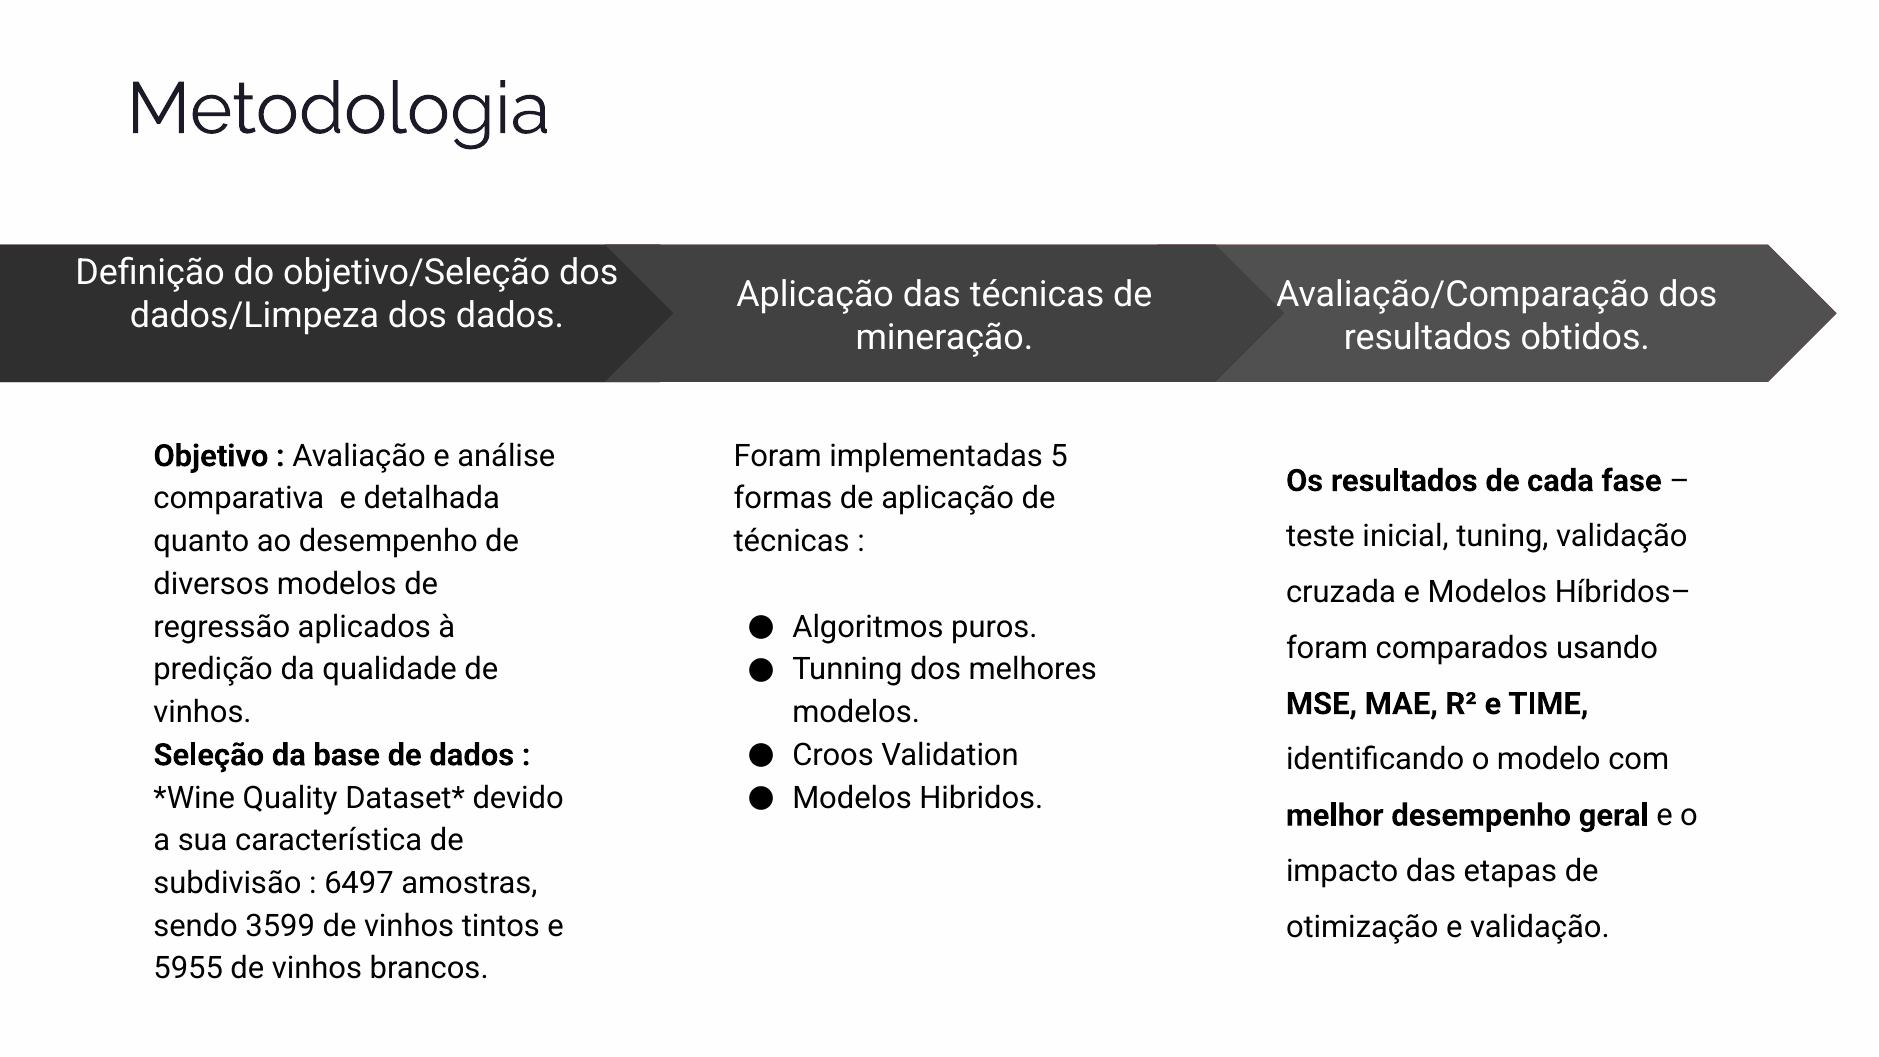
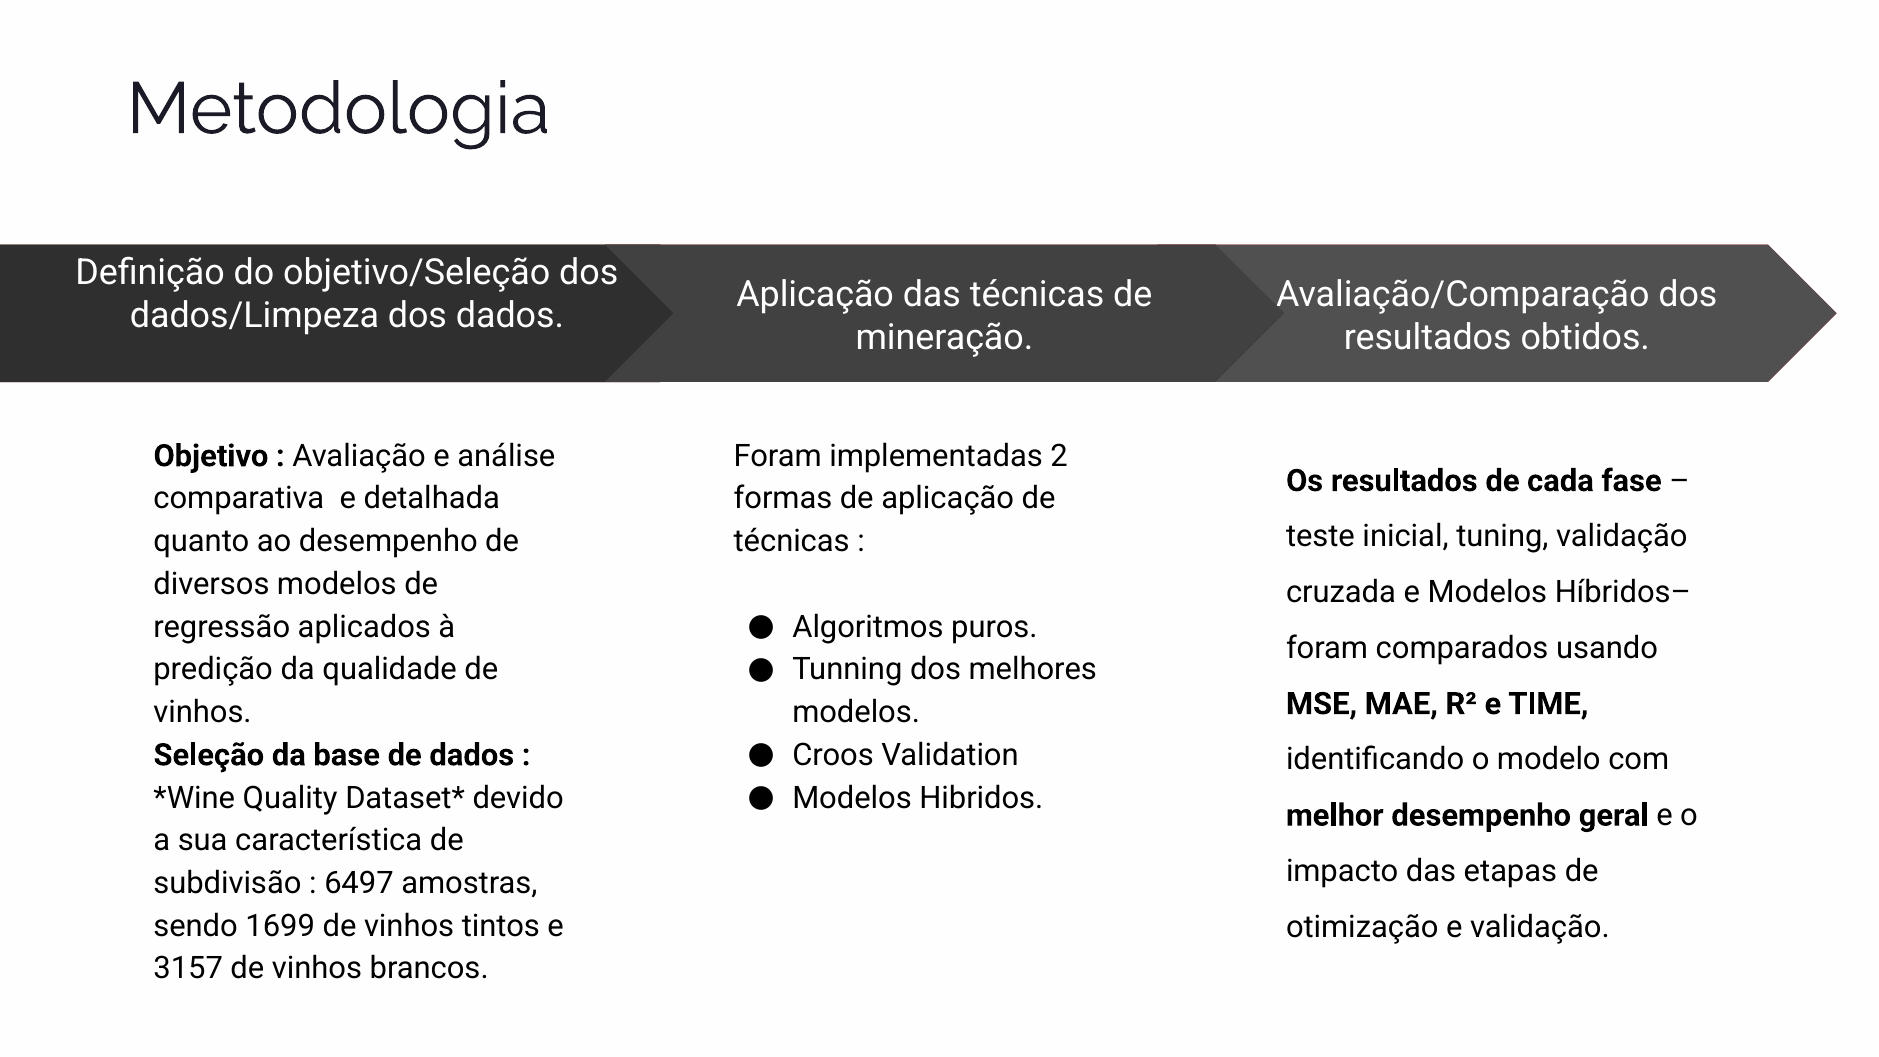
5: 5 -> 2
3599: 3599 -> 1699
5955: 5955 -> 3157
